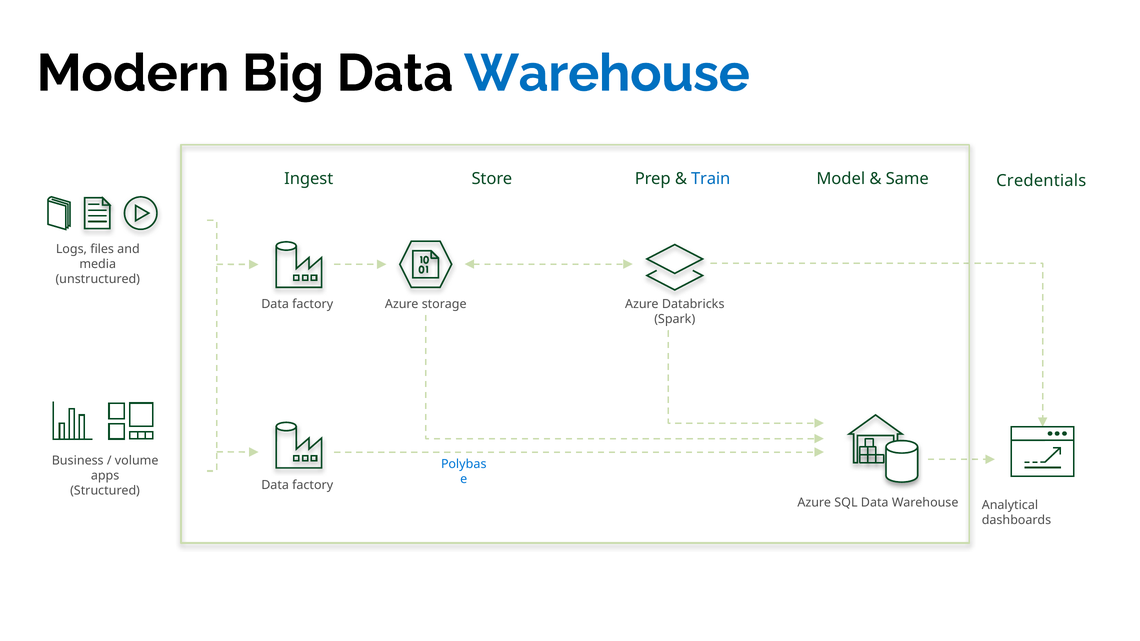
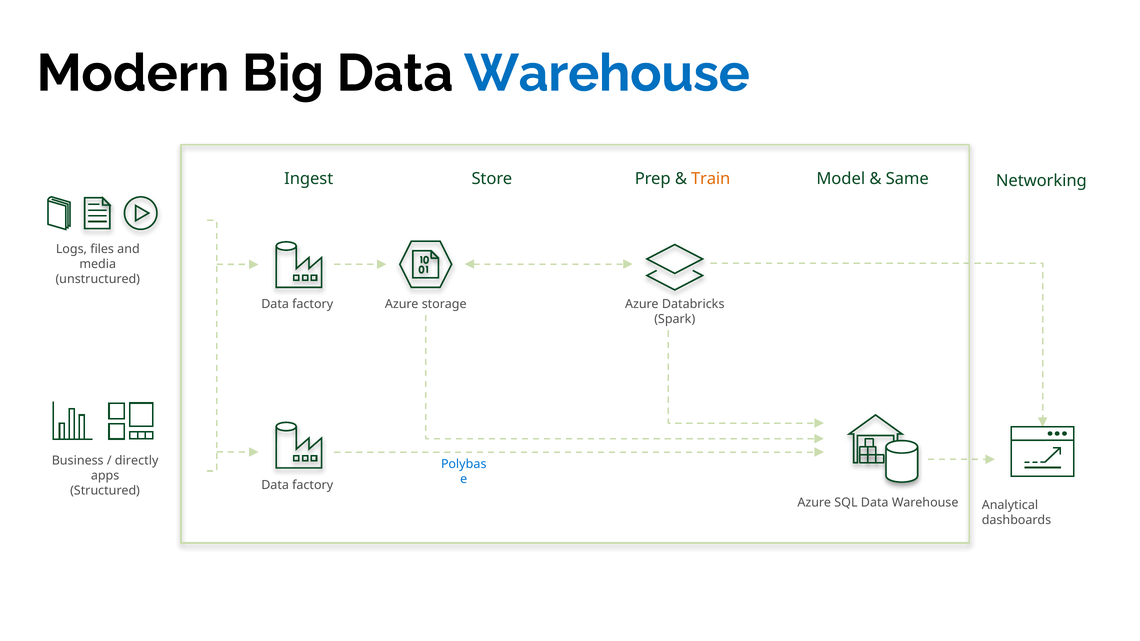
Train colour: blue -> orange
Credentials: Credentials -> Networking
volume: volume -> directly
